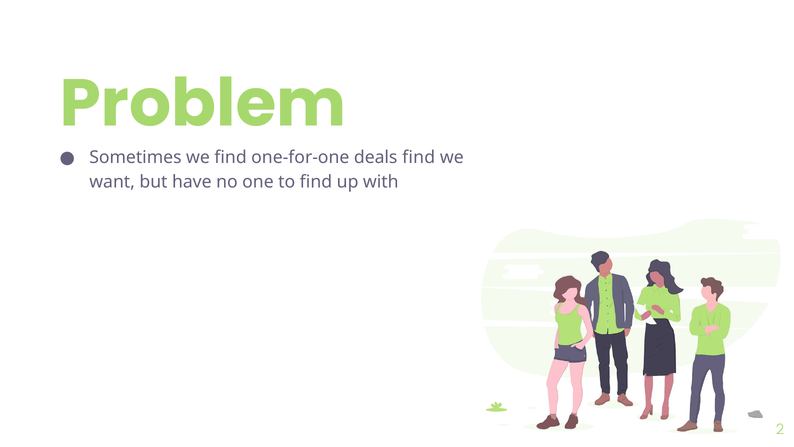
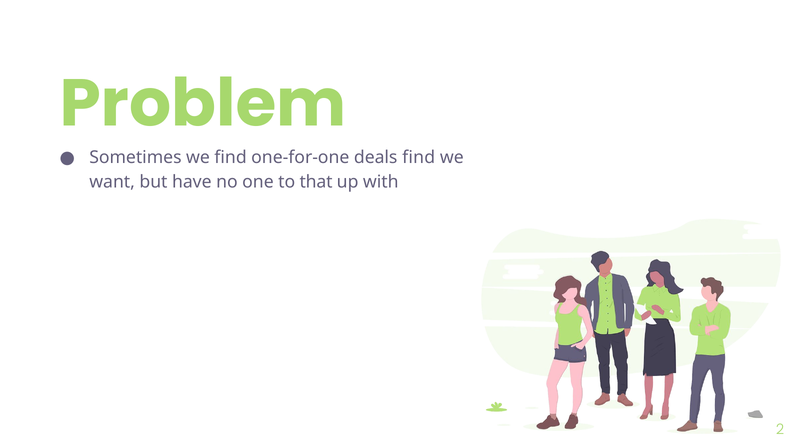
to find: find -> that
